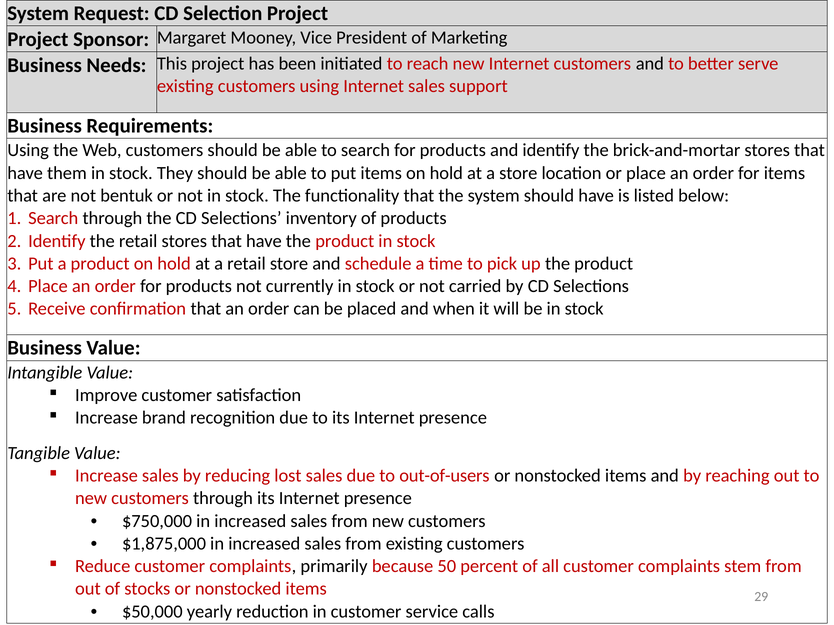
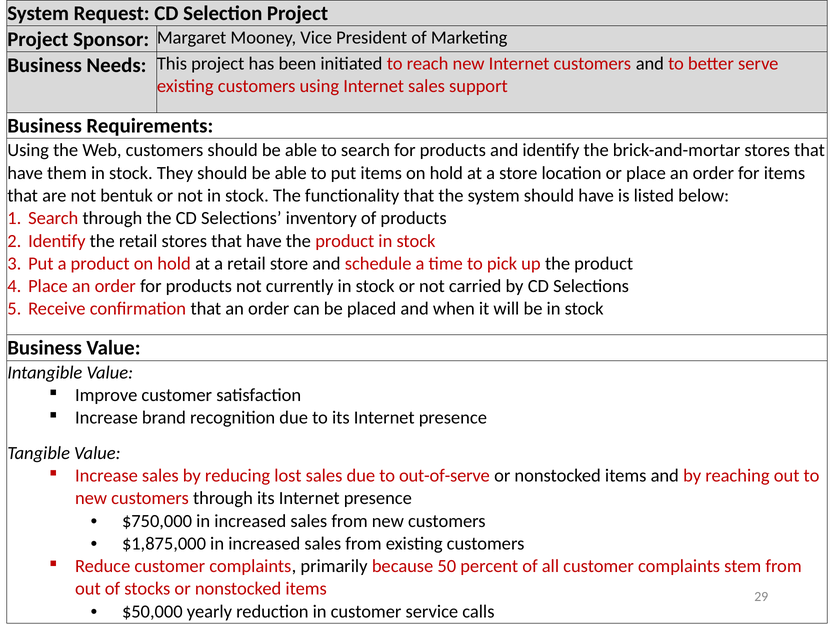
out-of-users: out-of-users -> out-of-serve
